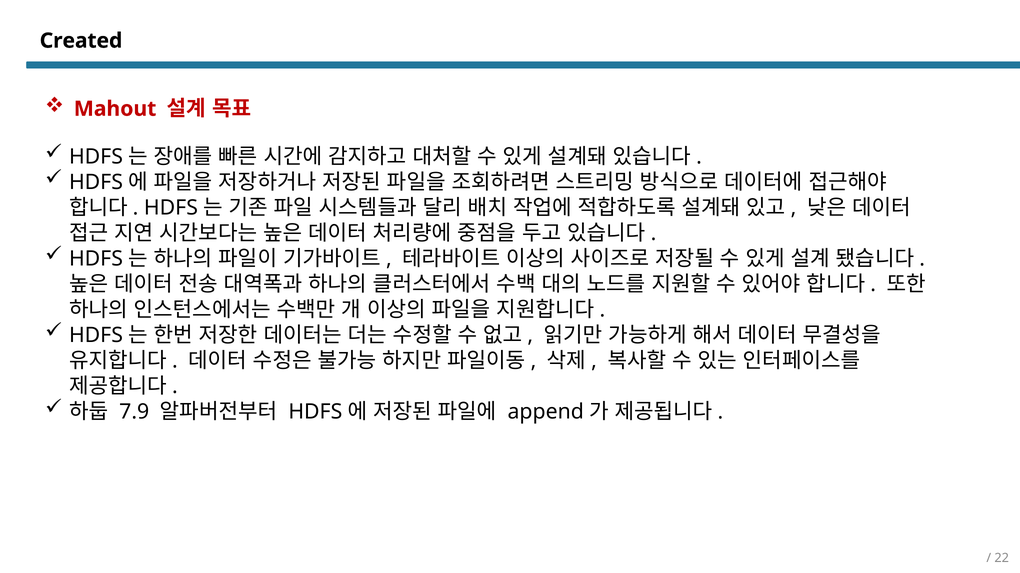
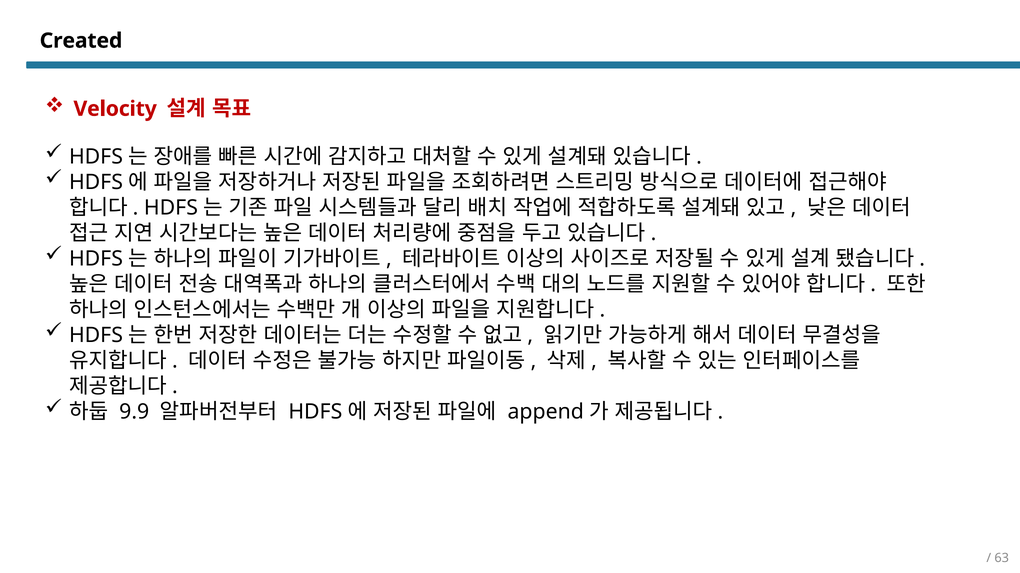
Mahout: Mahout -> Velocity
7.9: 7.9 -> 9.9
22: 22 -> 63
